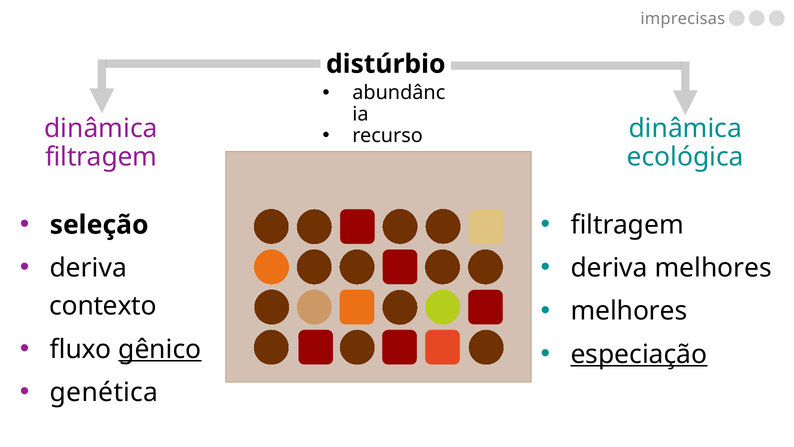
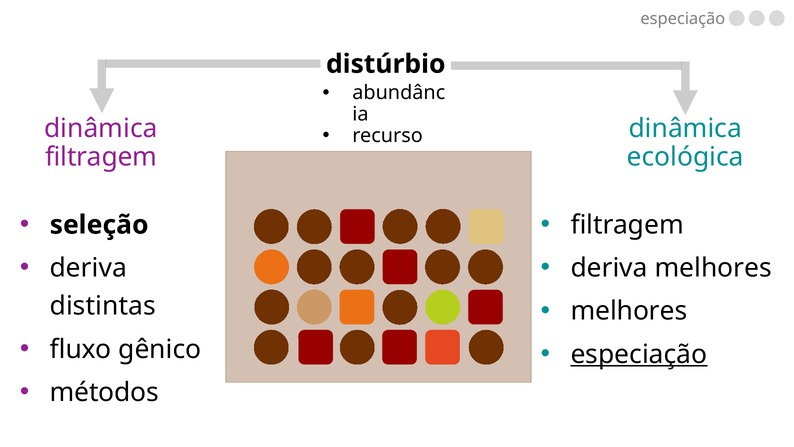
imprecisas at (683, 19): imprecisas -> especiação
contexto: contexto -> distintas
gênico underline: present -> none
genética: genética -> métodos
